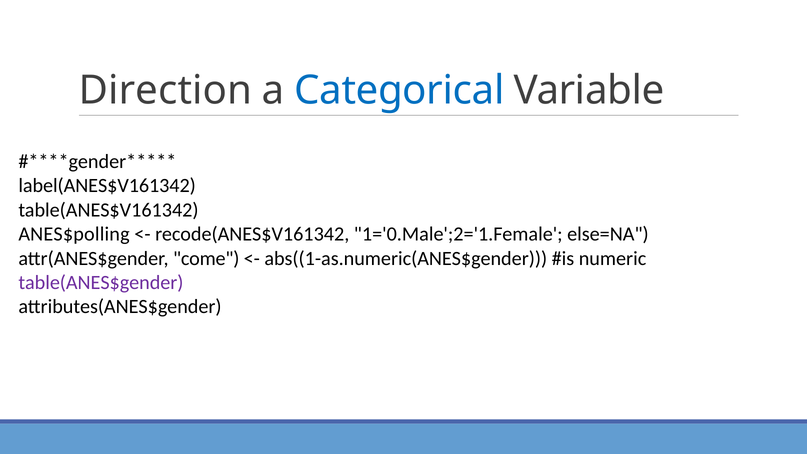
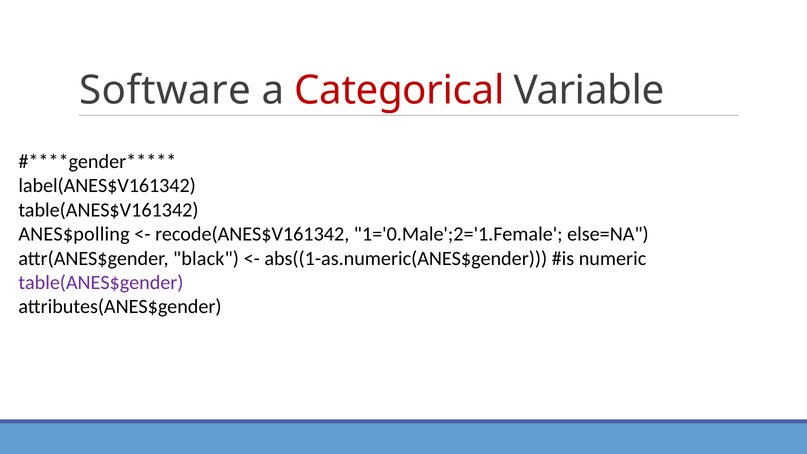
Direction: Direction -> Software
Categorical colour: blue -> red
come: come -> black
